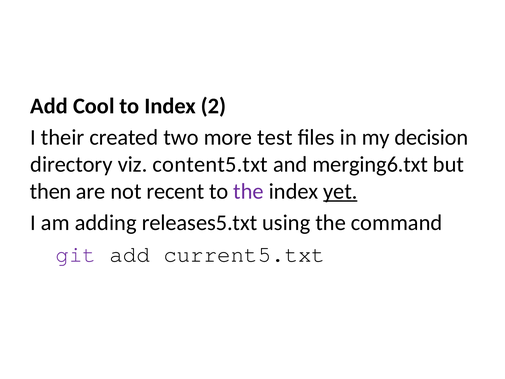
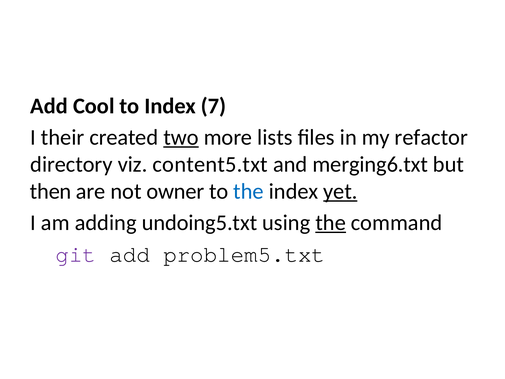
2: 2 -> 7
two underline: none -> present
test: test -> lists
decision: decision -> refactor
recent: recent -> owner
the at (248, 191) colour: purple -> blue
releases5.txt: releases5.txt -> undoing5.txt
the at (331, 223) underline: none -> present
current5.txt: current5.txt -> problem5.txt
